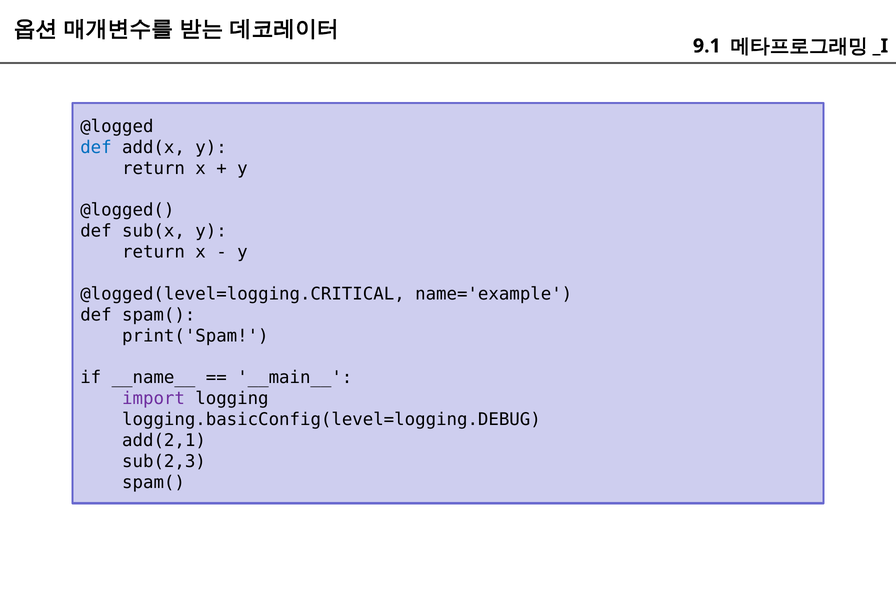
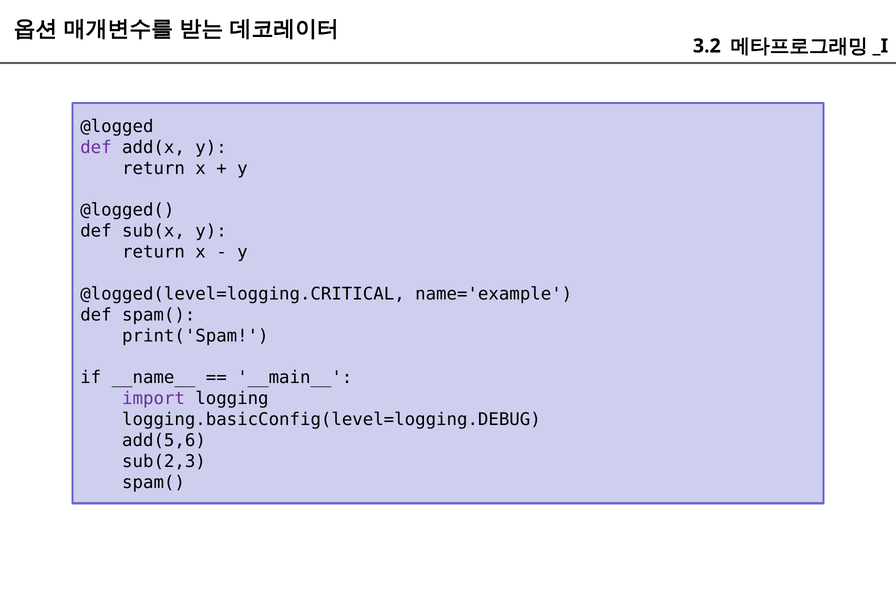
9.1: 9.1 -> 3.2
def at (96, 147) colour: blue -> purple
add(2,1: add(2,1 -> add(5,6
